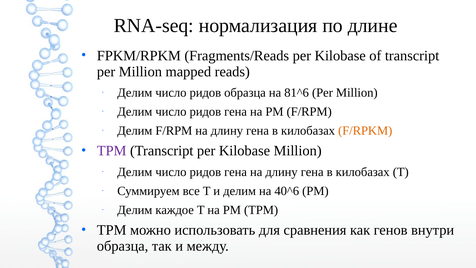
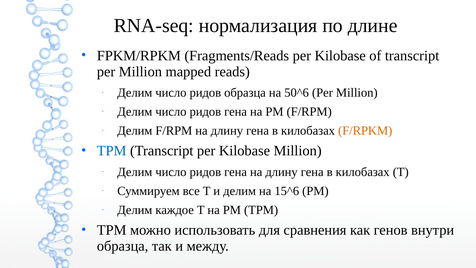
81^6: 81^6 -> 50^6
TPM at (112, 151) colour: purple -> blue
40^6: 40^6 -> 15^6
